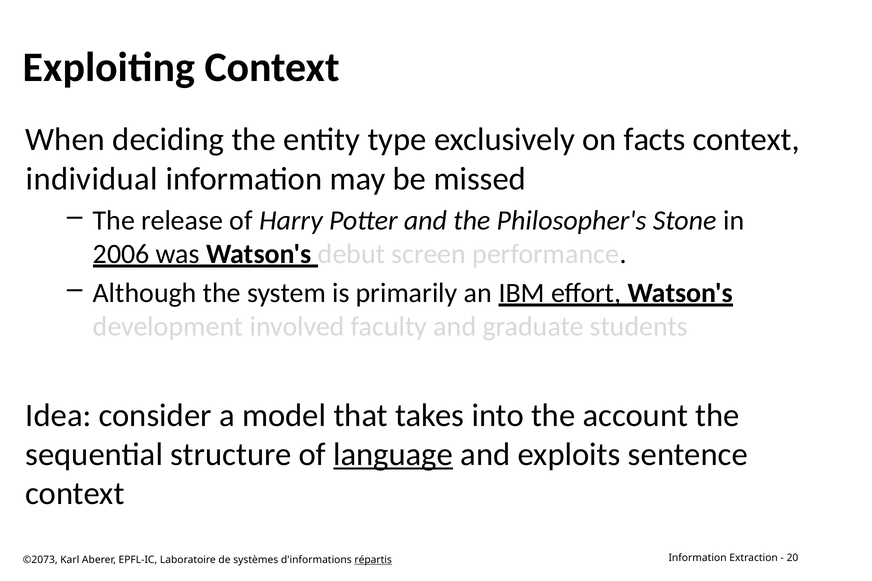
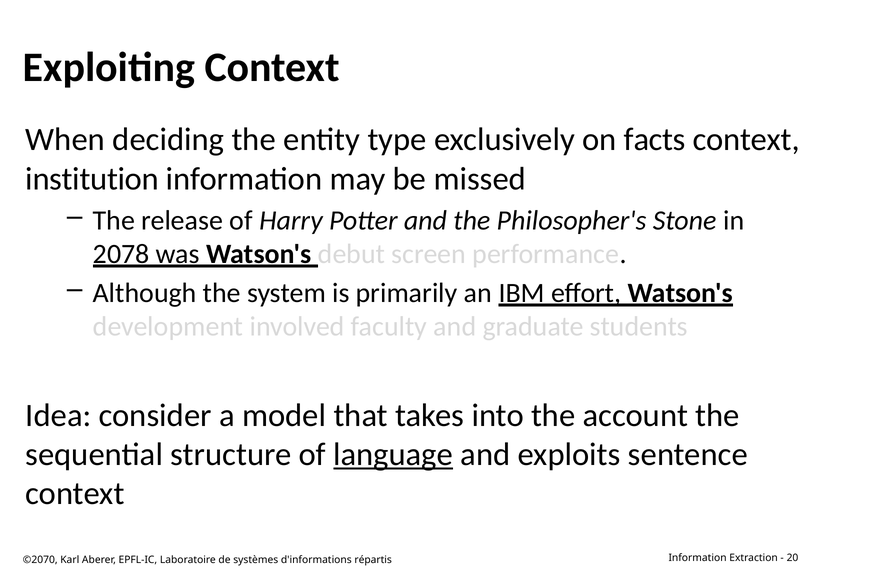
individual: individual -> institution
2006: 2006 -> 2078
©2073: ©2073 -> ©2070
répartis underline: present -> none
